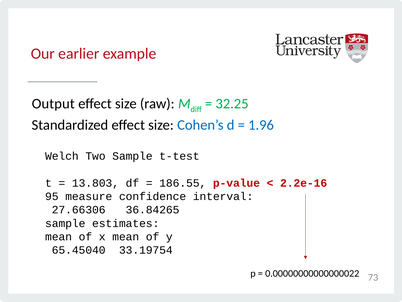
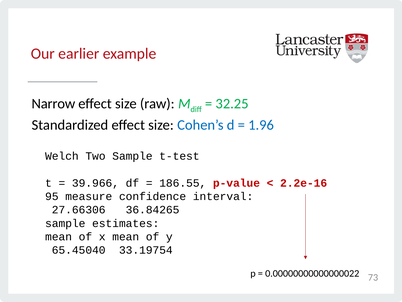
Output: Output -> Narrow
13.803: 13.803 -> 39.966
